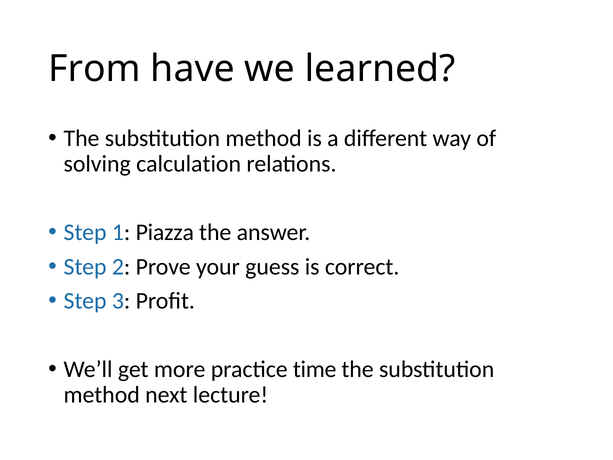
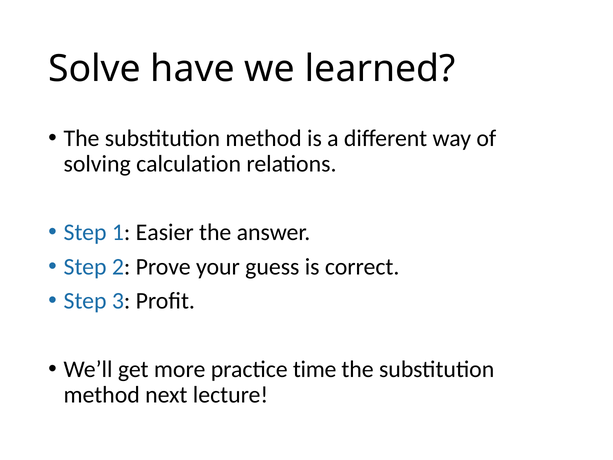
From: From -> Solve
Piazza: Piazza -> Easier
